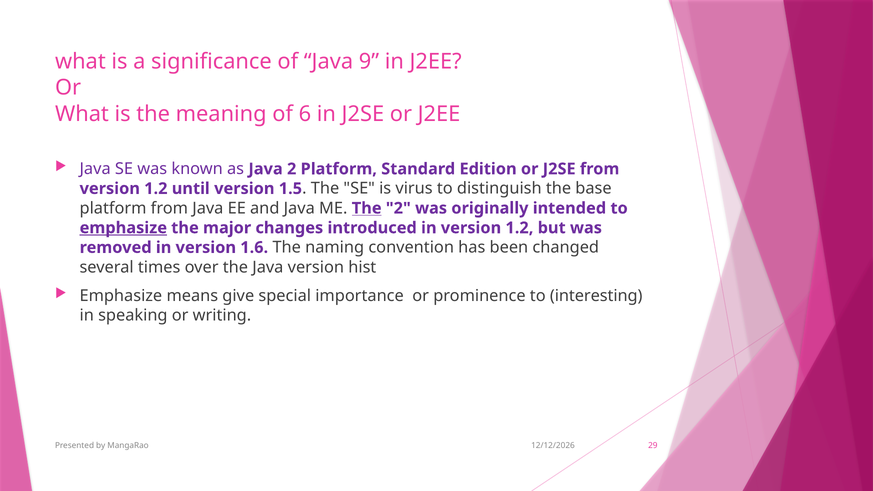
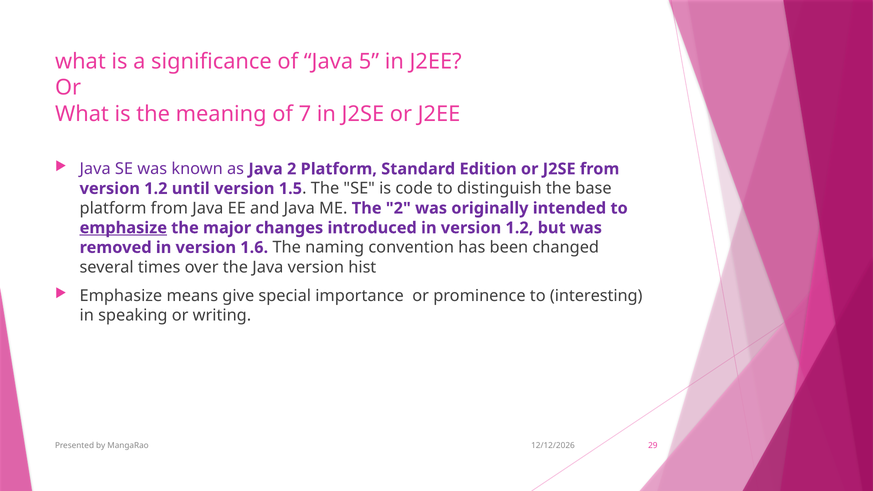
9: 9 -> 5
6: 6 -> 7
virus: virus -> code
The at (367, 208) underline: present -> none
